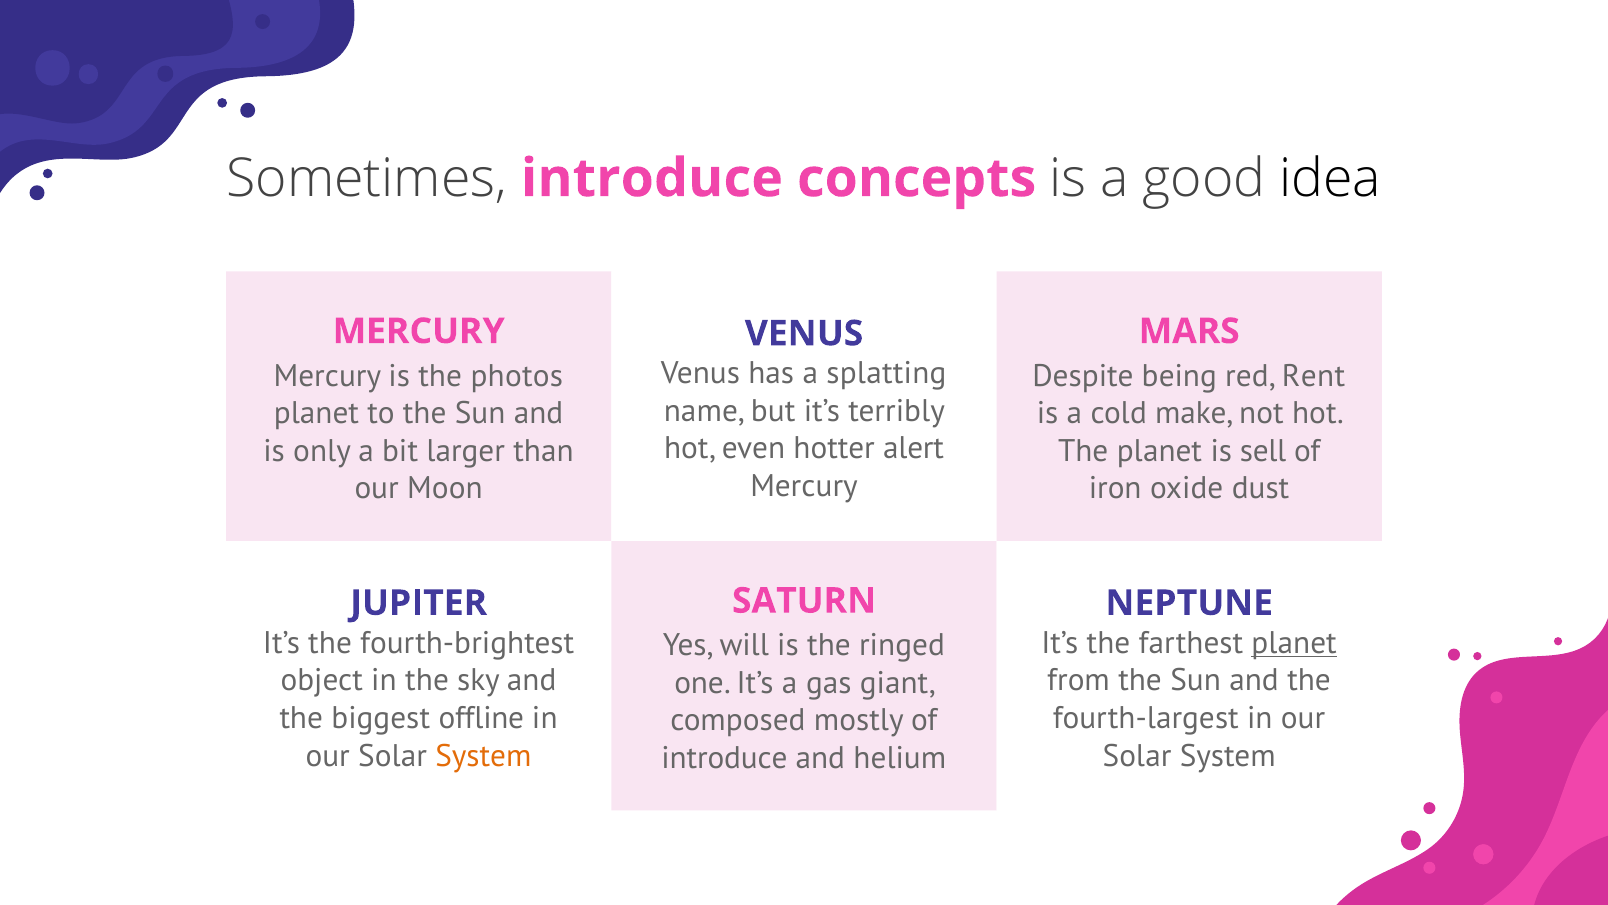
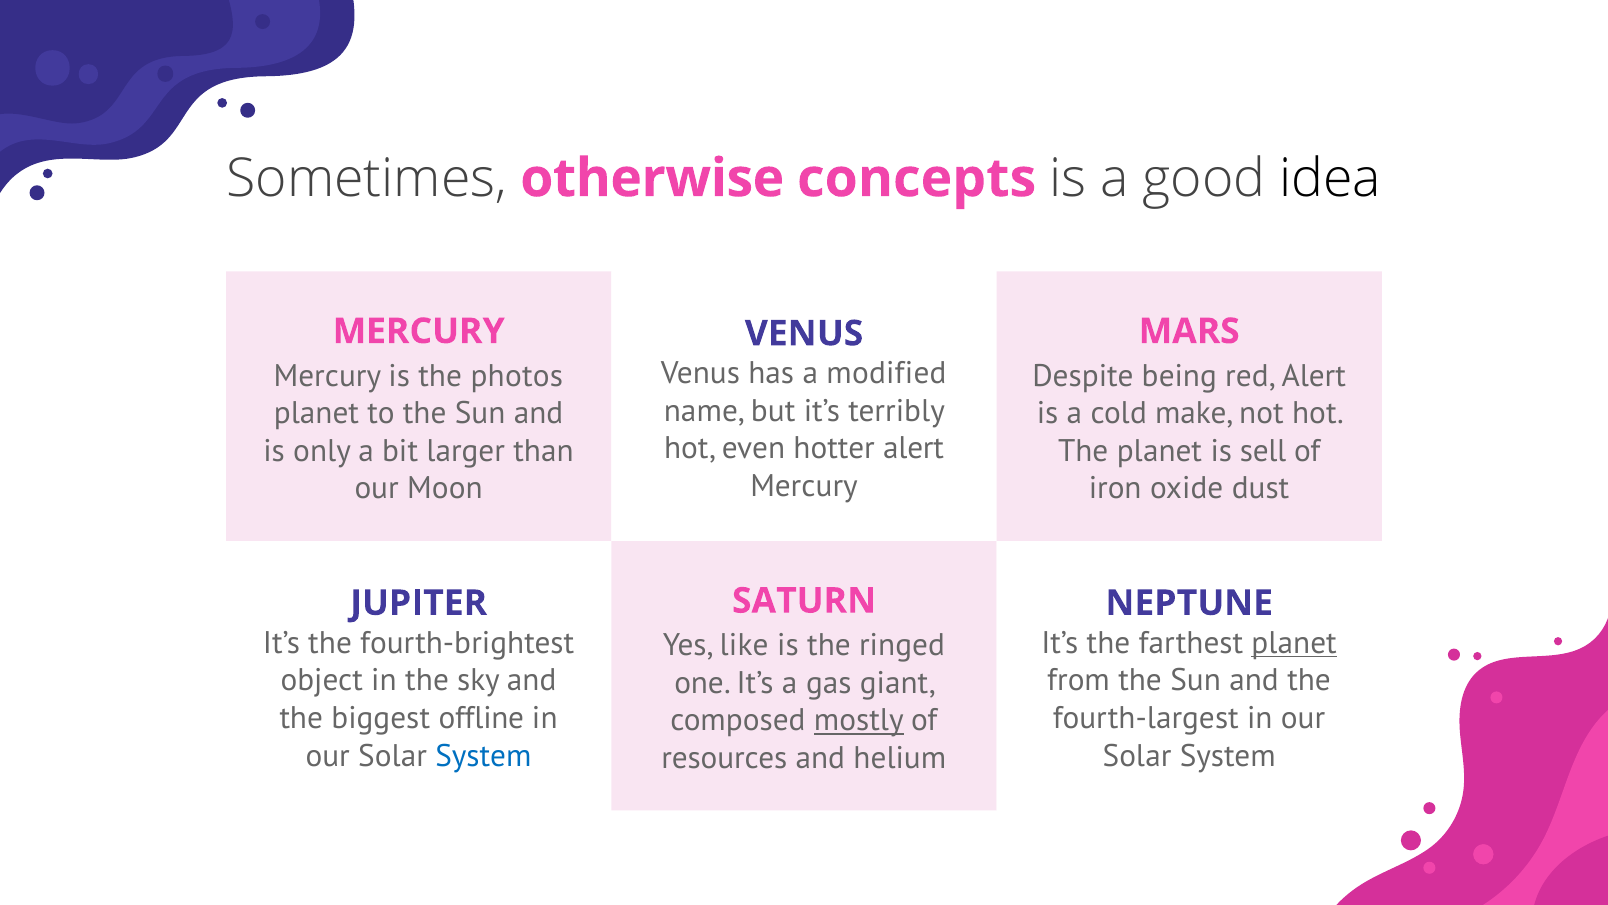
Sometimes introduce: introduce -> otherwise
splatting: splatting -> modified
red Rent: Rent -> Alert
will: will -> like
mostly underline: none -> present
System at (483, 755) colour: orange -> blue
introduce at (724, 758): introduce -> resources
